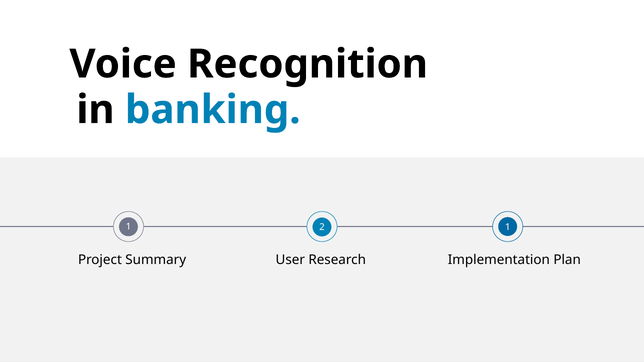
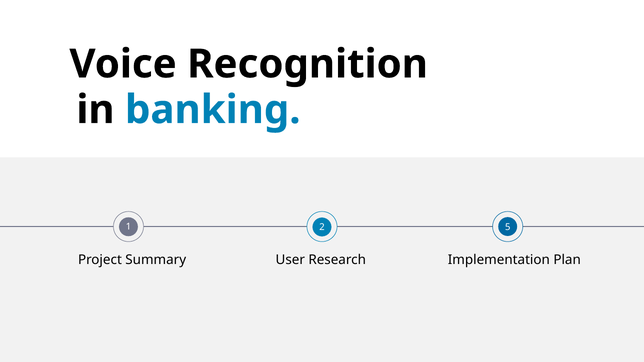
1 1: 1 -> 5
